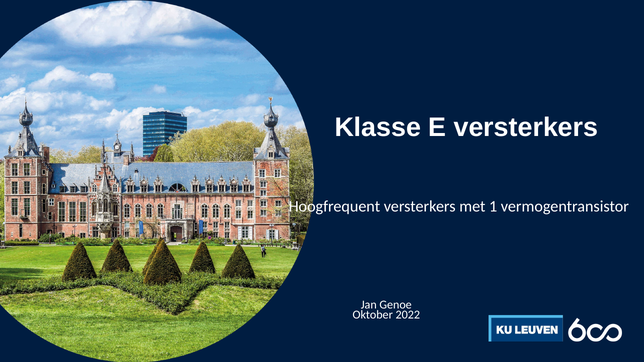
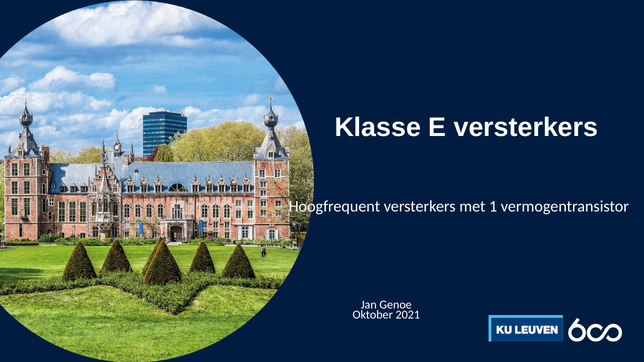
2022: 2022 -> 2021
